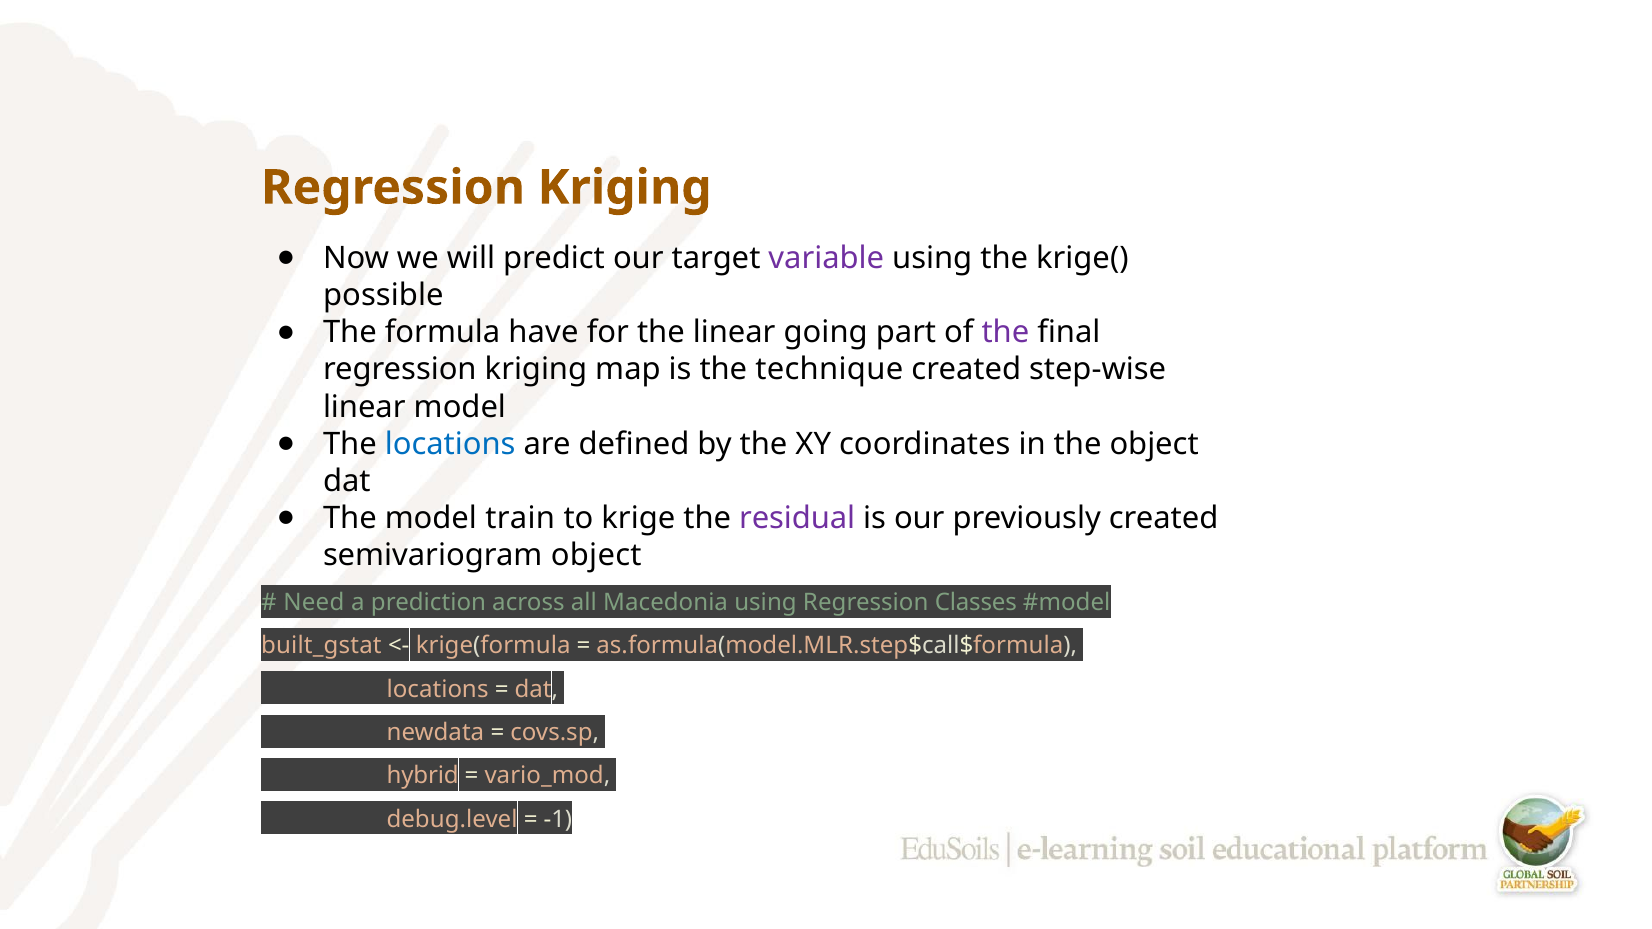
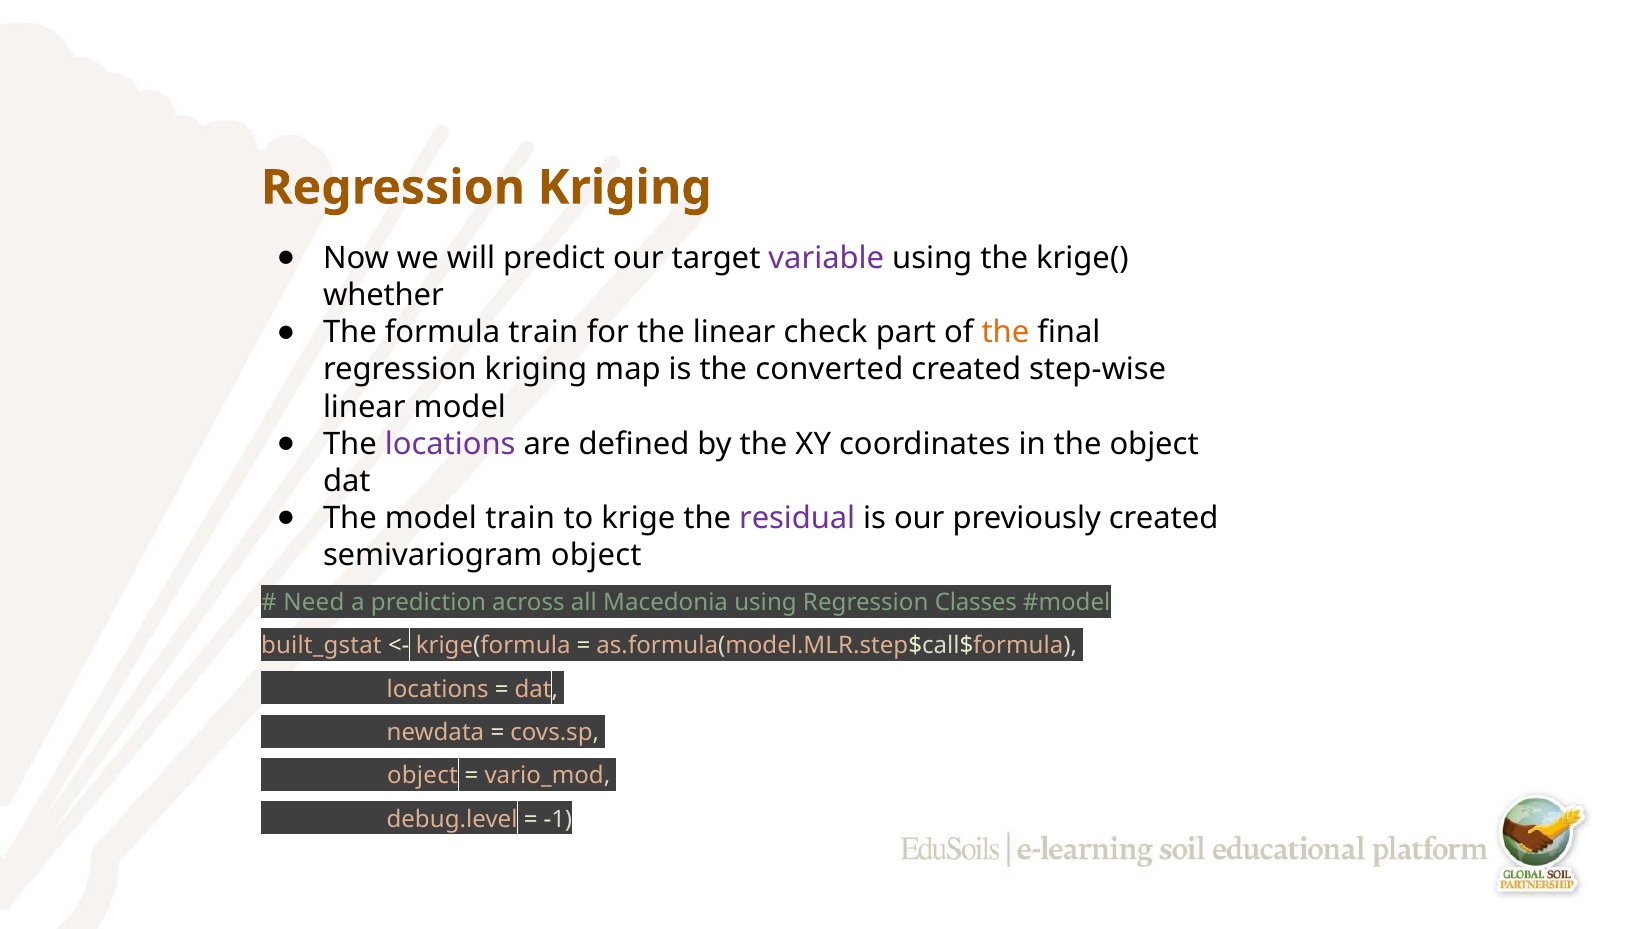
possible: possible -> whether
formula have: have -> train
going: going -> check
the at (1005, 333) colour: purple -> orange
technique: technique -> converted
locations at (450, 444) colour: blue -> purple
hybrid at (423, 776): hybrid -> object
